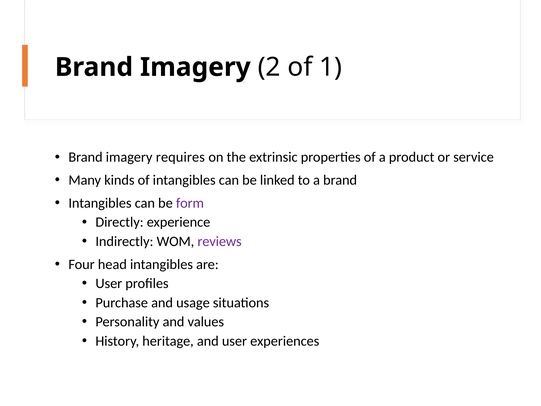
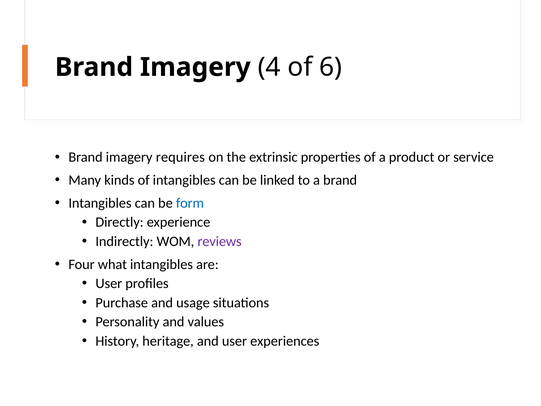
2: 2 -> 4
1: 1 -> 6
form colour: purple -> blue
head: head -> what
